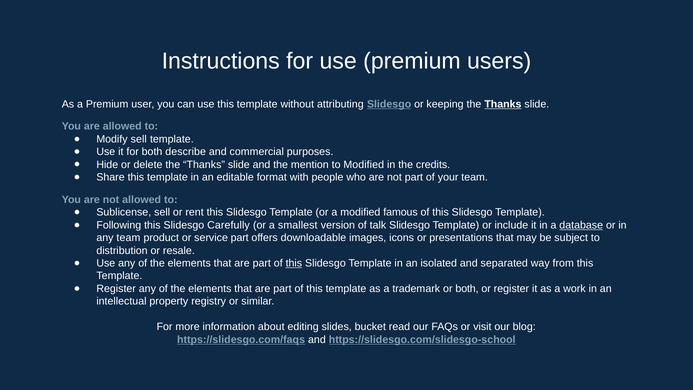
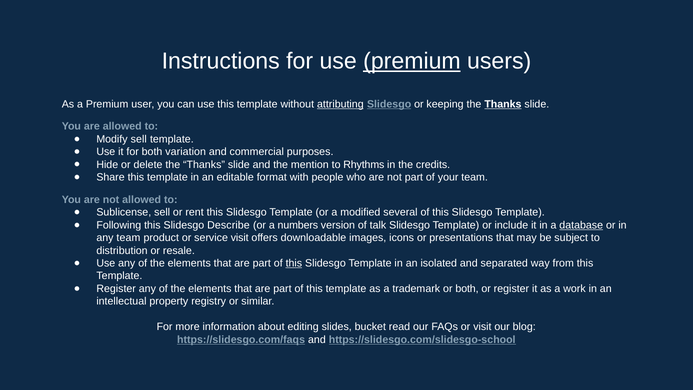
premium at (412, 61) underline: none -> present
attributing underline: none -> present
describe: describe -> variation
to Modified: Modified -> Rhythms
famous: famous -> several
Carefully: Carefully -> Describe
smallest: smallest -> numbers
service part: part -> visit
